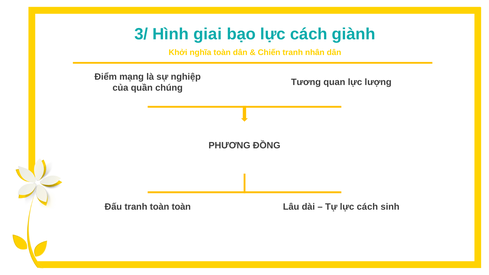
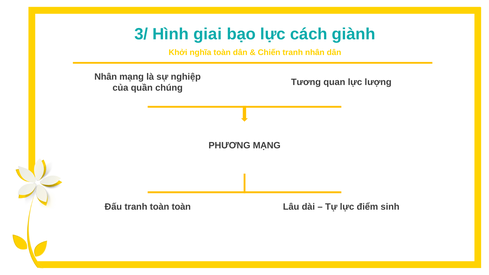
Điểm at (106, 77): Điểm -> Nhân
PHƯƠNG ĐỒNG: ĐỒNG -> MẠNG
Tự lực cách: cách -> điểm
